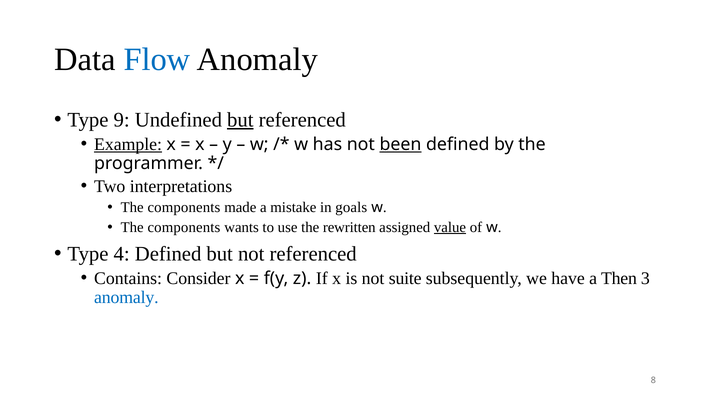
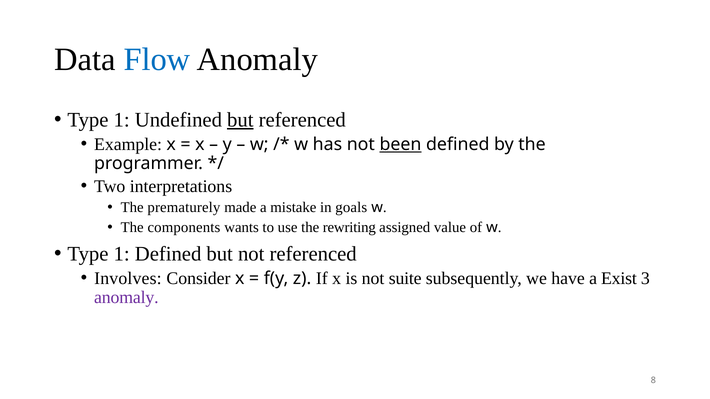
9 at (122, 120): 9 -> 1
Example underline: present -> none
components at (184, 208): components -> prematurely
rewritten: rewritten -> rewriting
value underline: present -> none
4 at (122, 254): 4 -> 1
Contains: Contains -> Involves
Then: Then -> Exist
anomaly at (126, 298) colour: blue -> purple
